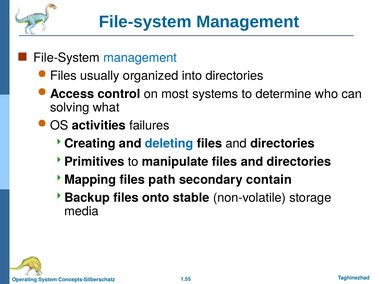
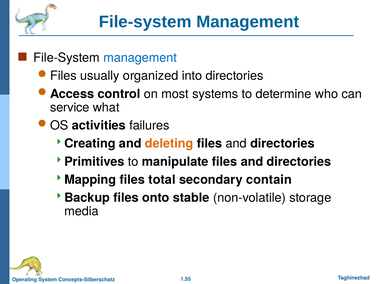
solving: solving -> service
deleting colour: blue -> orange
path: path -> total
